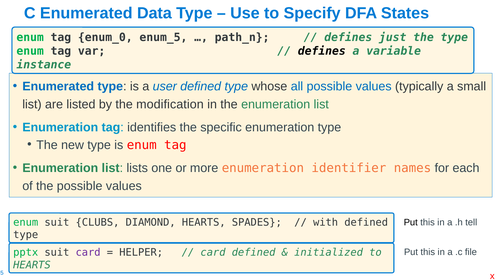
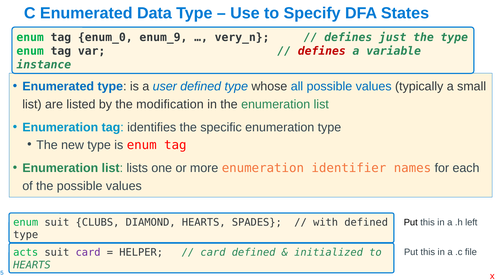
enum_5: enum_5 -> enum_9
path_n: path_n -> very_n
defines at (322, 51) colour: black -> red
tell: tell -> left
pptx: pptx -> acts
